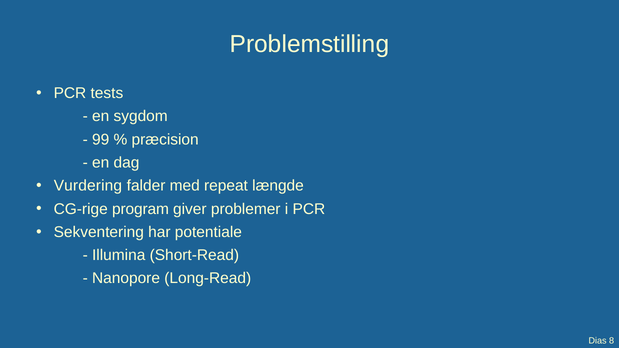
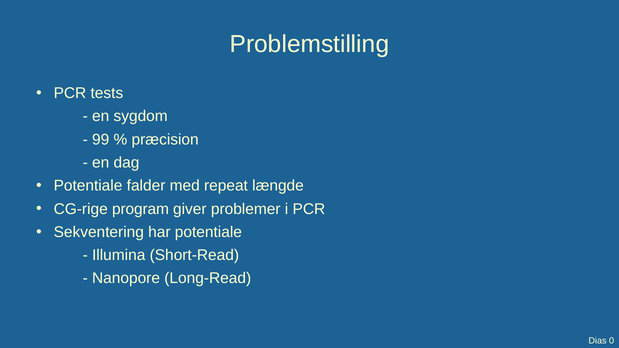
Vurdering at (88, 186): Vurdering -> Potentiale
8: 8 -> 0
